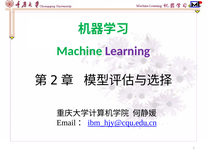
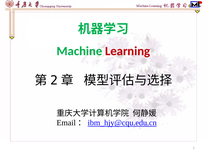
Learning colour: purple -> red
